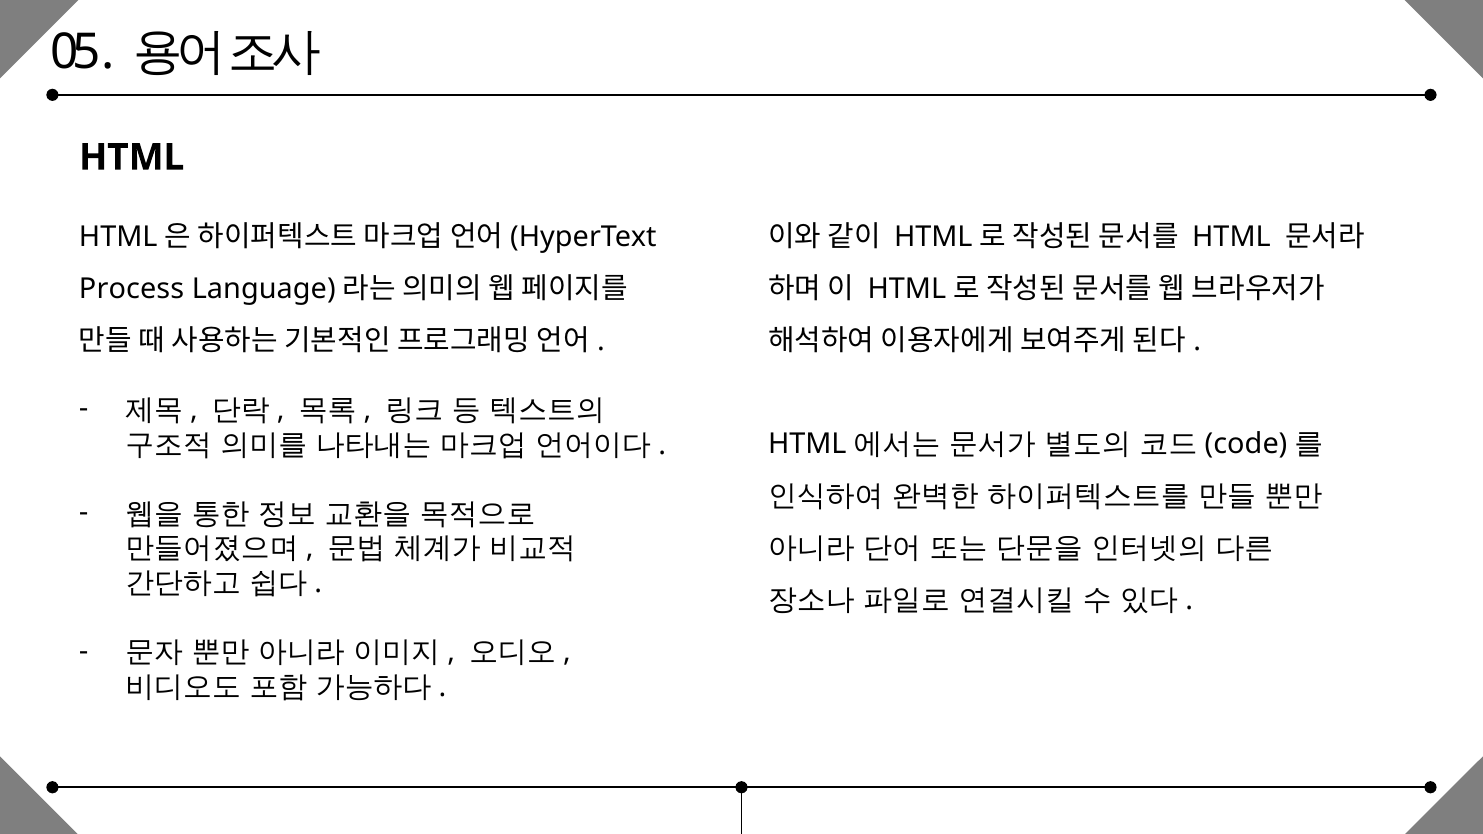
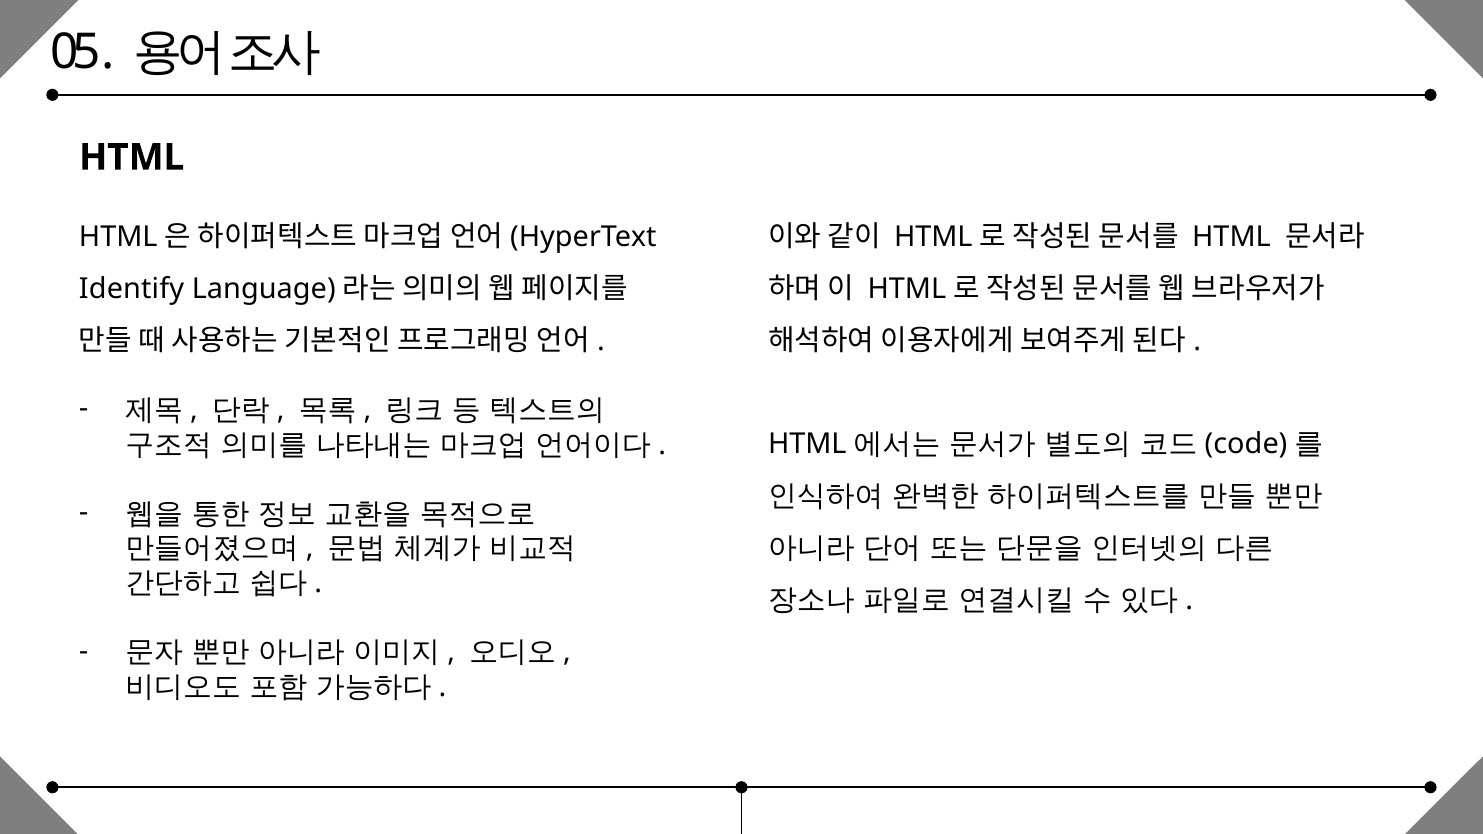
Process: Process -> Identify
